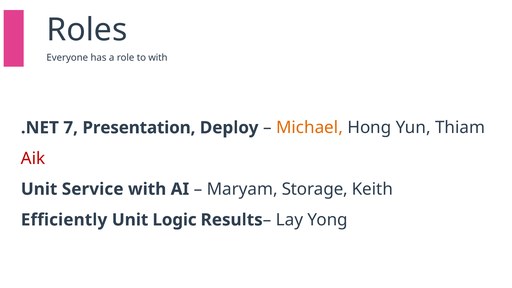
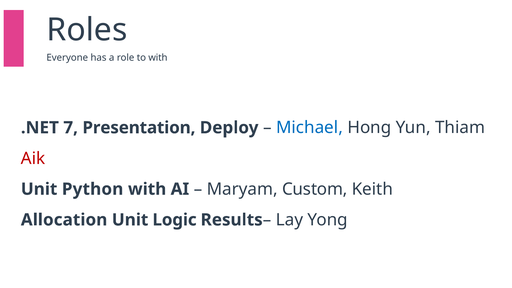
Michael colour: orange -> blue
Service: Service -> Python
Storage: Storage -> Custom
Efficiently: Efficiently -> Allocation
